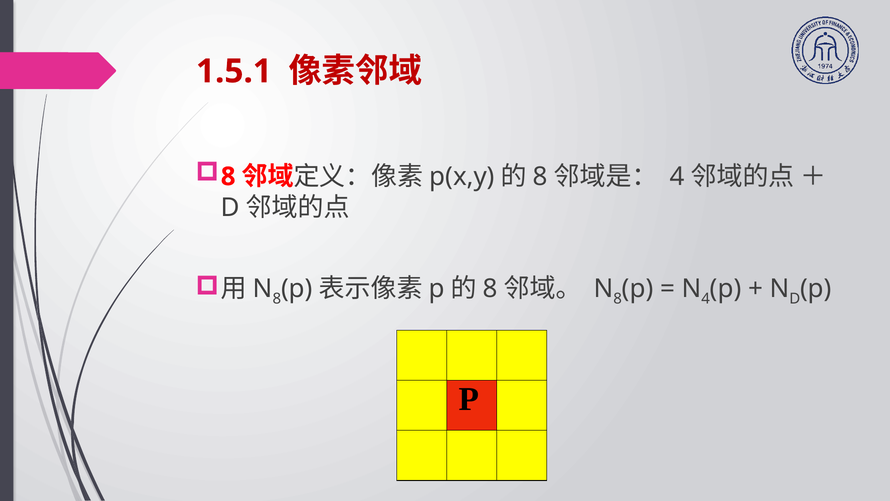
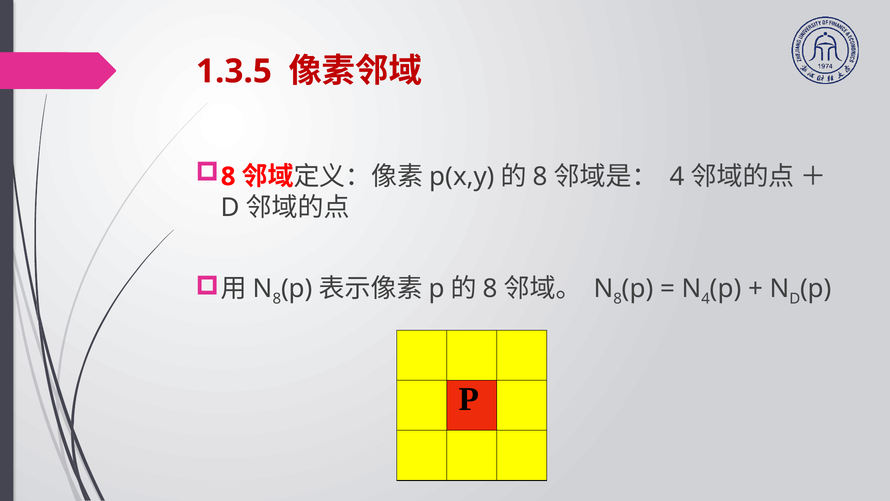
1.5.1: 1.5.1 -> 1.3.5
